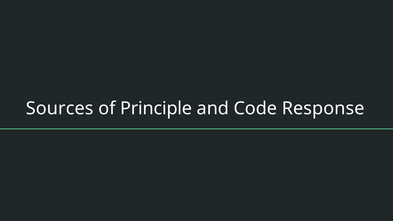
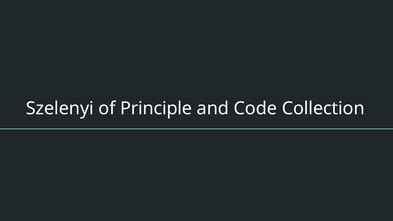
Sources: Sources -> Szelenyi
Response: Response -> Collection
